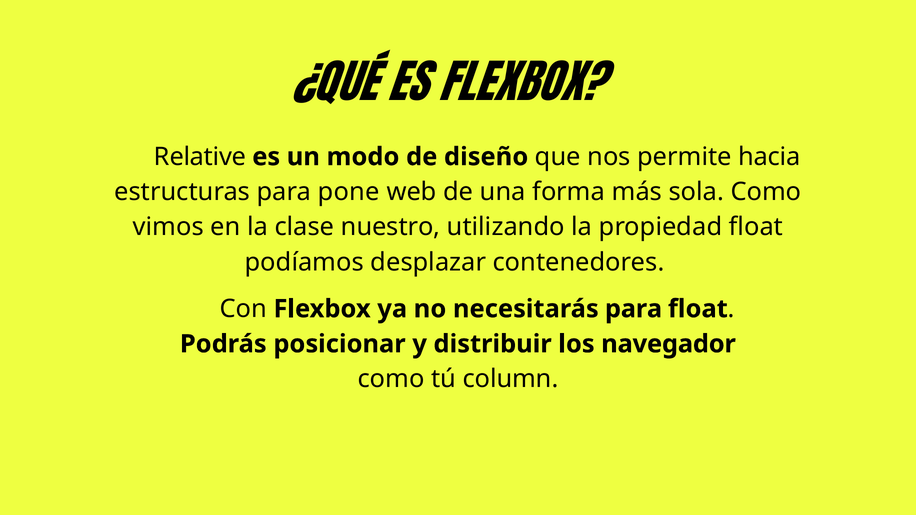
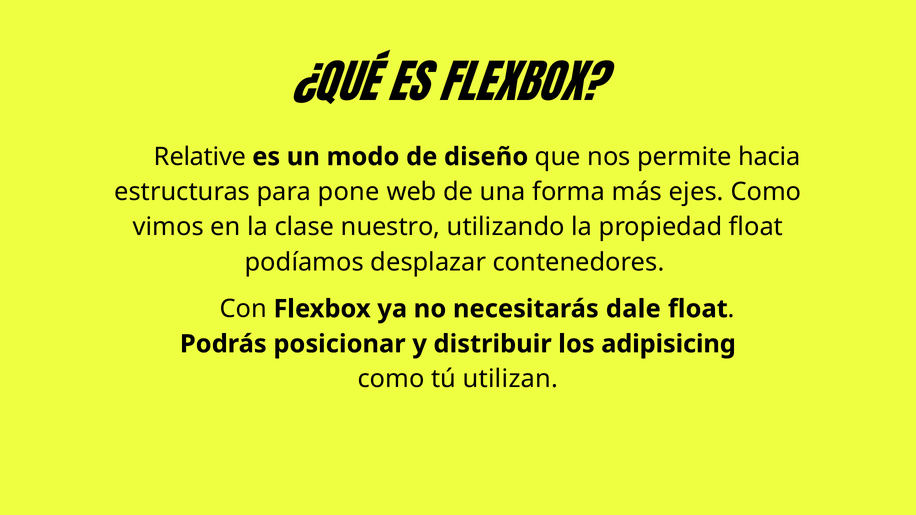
sola: sola -> ejes
necesitarás para: para -> dale
navegador: navegador -> adipisicing
column: column -> utilizan
